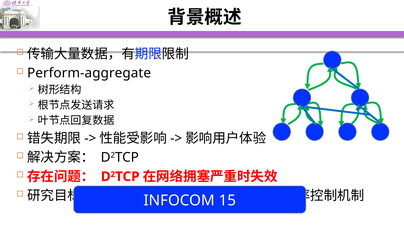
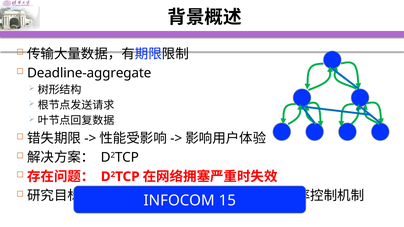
Perform-aggregate: Perform-aggregate -> Deadline-aggregate
